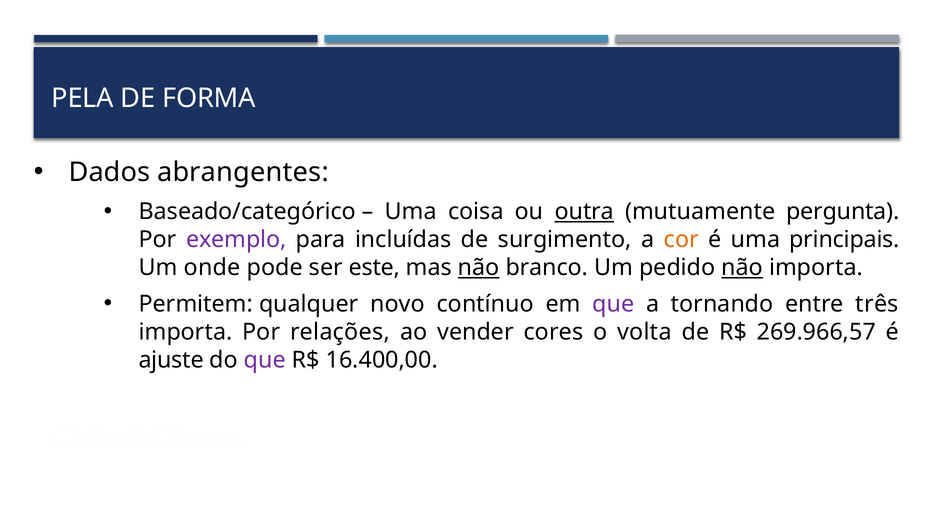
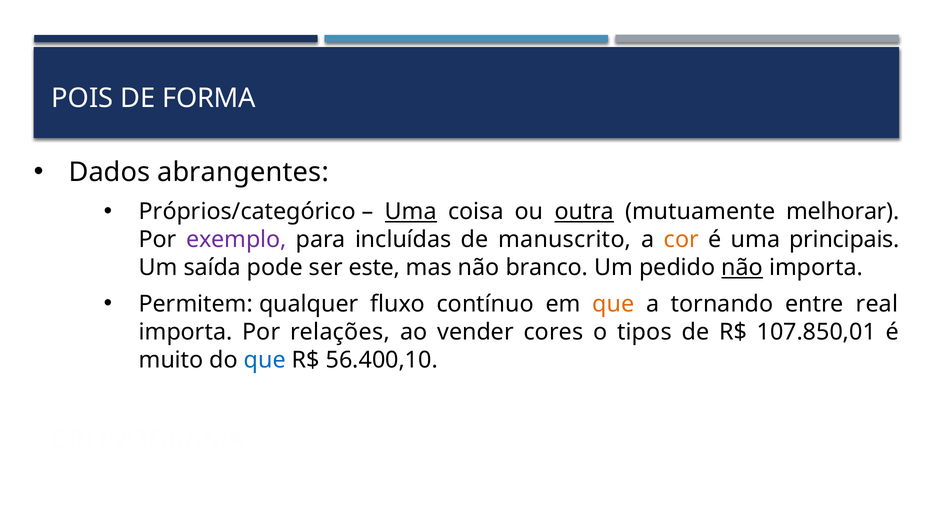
PELA: PELA -> POIS
Baseado/categórico: Baseado/categórico -> Próprios/categórico
Uma at (411, 212) underline: none -> present
pergunta: pergunta -> melhorar
surgimento: surgimento -> manuscrito
onde: onde -> saída
não at (479, 268) underline: present -> none
novo: novo -> fluxo
que at (613, 304) colour: purple -> orange
três: três -> real
volta: volta -> tipos
269.966,57: 269.966,57 -> 107.850,01
ajuste: ajuste -> muito
que at (265, 360) colour: purple -> blue
16.400,00: 16.400,00 -> 56.400,10
